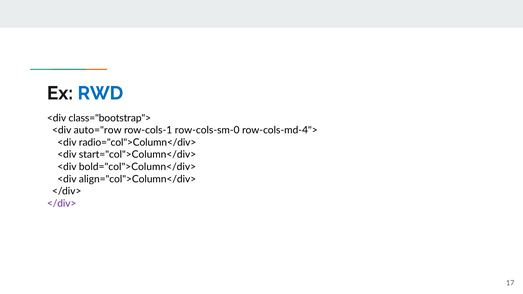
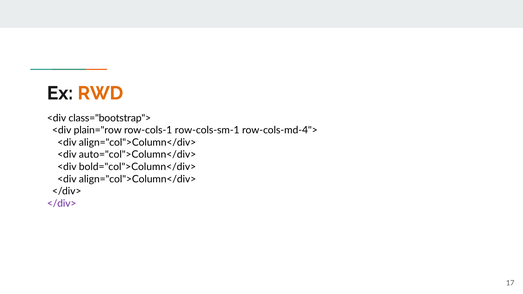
RWD colour: blue -> orange
auto="row: auto="row -> plain="row
row-cols-sm-0: row-cols-sm-0 -> row-cols-sm-1
radio="col">Column</div> at (138, 143): radio="col">Column</div> -> align="col">Column</div>
start="col">Column</div>: start="col">Column</div> -> auto="col">Column</div>
